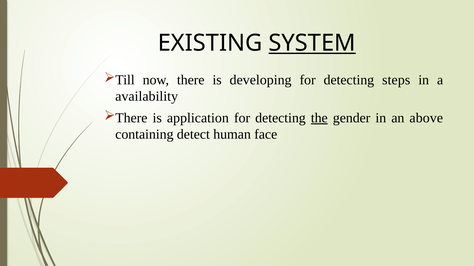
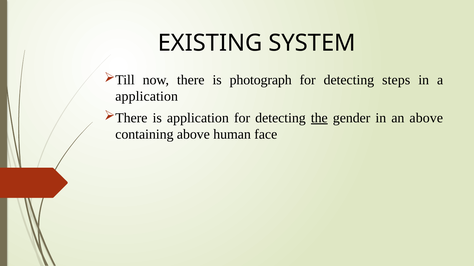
SYSTEM underline: present -> none
developing: developing -> photograph
availability at (147, 97): availability -> application
containing detect: detect -> above
